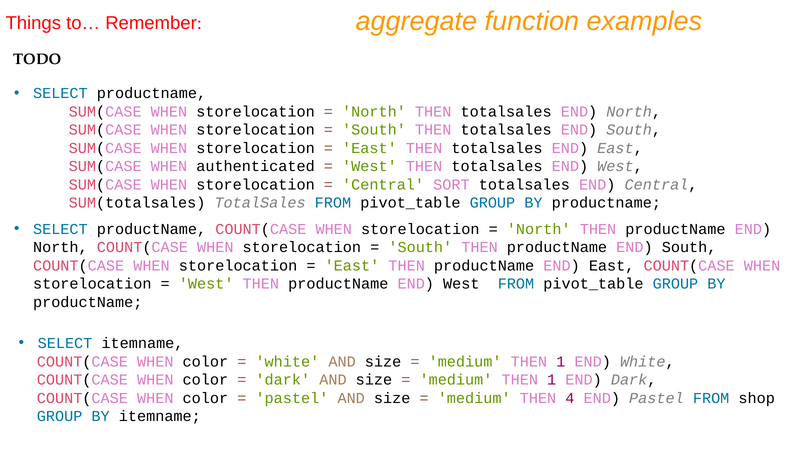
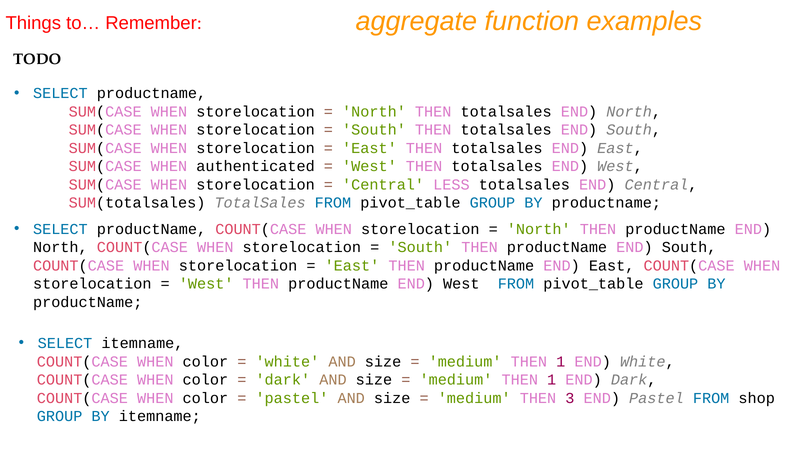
SORT: SORT -> LESS
4: 4 -> 3
